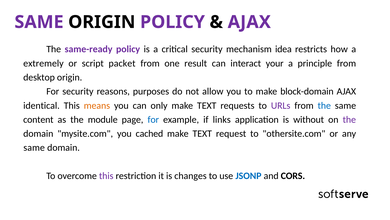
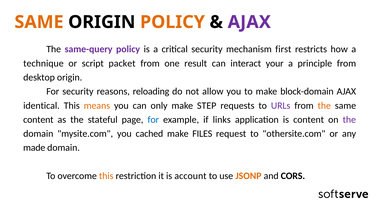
SAME at (39, 22) colour: purple -> orange
POLICY at (172, 22) colour: purple -> orange
same-ready: same-ready -> same-query
idea: idea -> first
extremely: extremely -> technique
purposes: purposes -> reloading
only make TEXT: TEXT -> STEP
the at (324, 105) colour: blue -> orange
module: module -> stateful
is without: without -> content
TEXT at (202, 133): TEXT -> FILES
same at (34, 147): same -> made
this at (106, 175) colour: purple -> orange
changes: changes -> account
JSONP colour: blue -> orange
